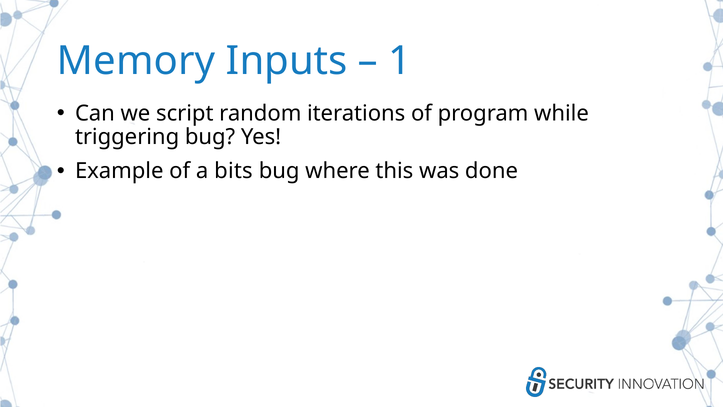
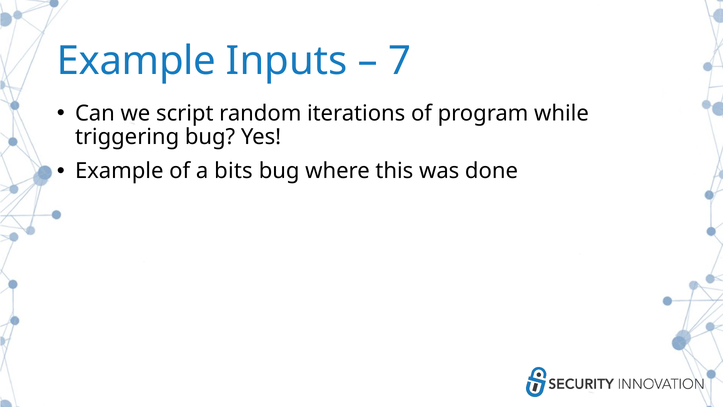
Memory at (136, 61): Memory -> Example
1: 1 -> 7
